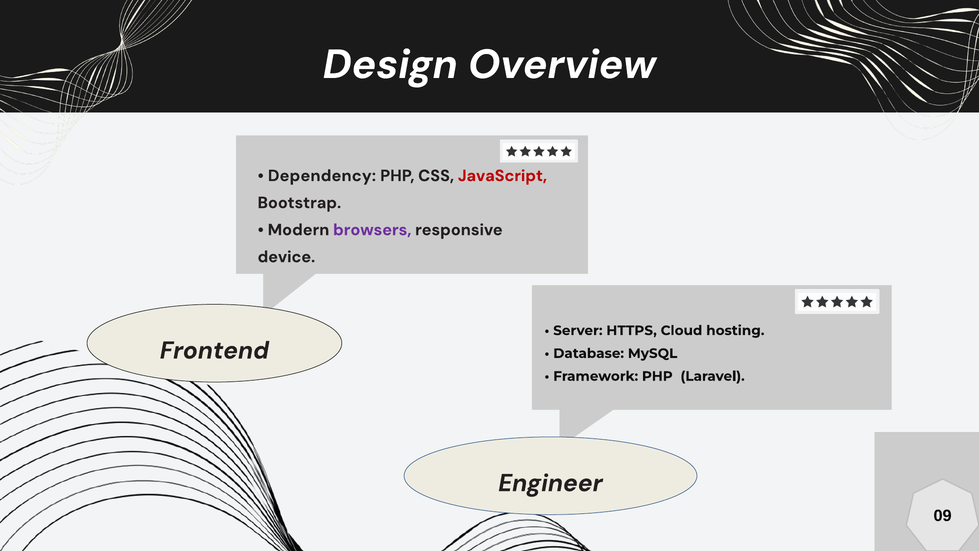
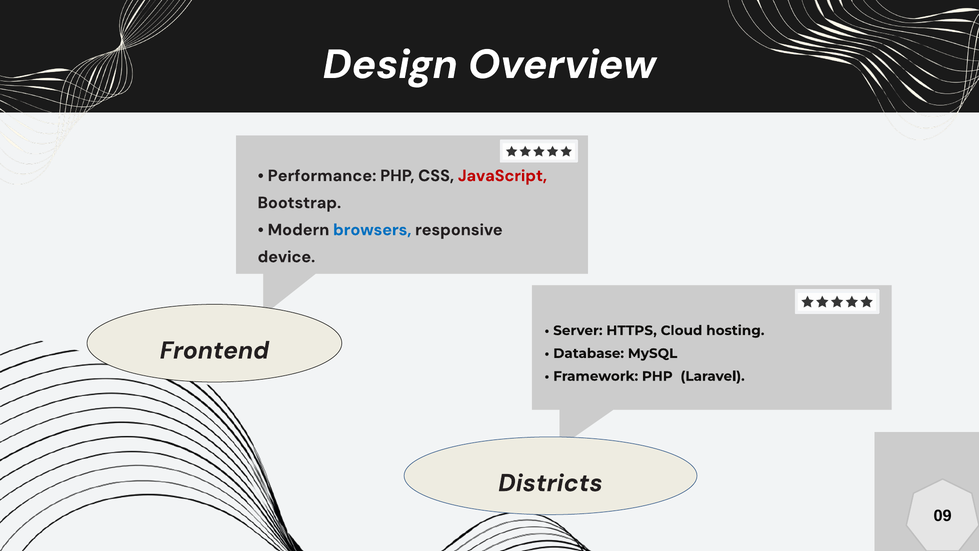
Dependency: Dependency -> Performance
browsers colour: purple -> blue
Engineer: Engineer -> Districts
